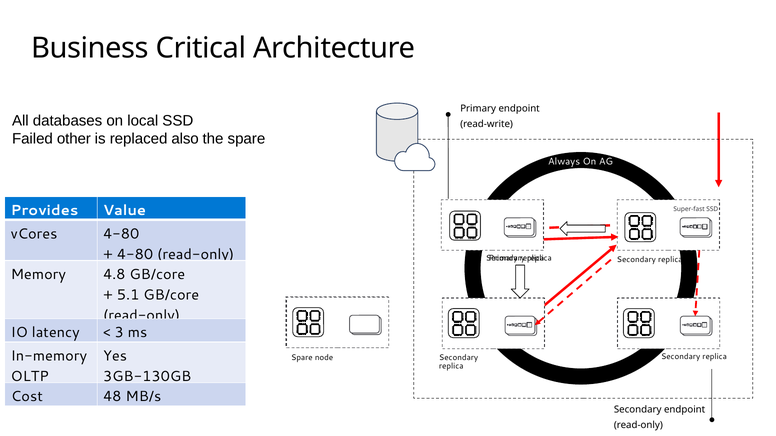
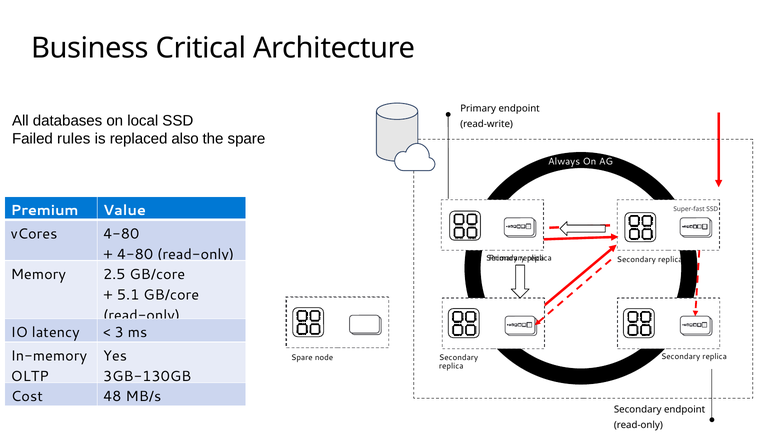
other: other -> rules
Provides: Provides -> Premium
4.8: 4.8 -> 2.5
